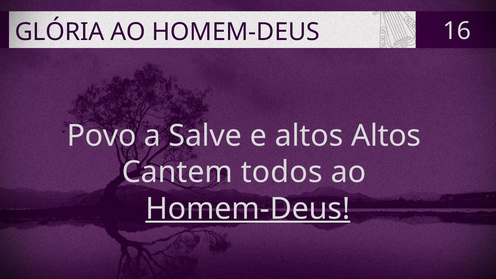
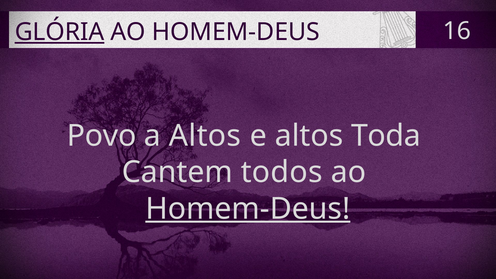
GLÓRIA underline: none -> present
a Salve: Salve -> Altos
altos Altos: Altos -> Toda
